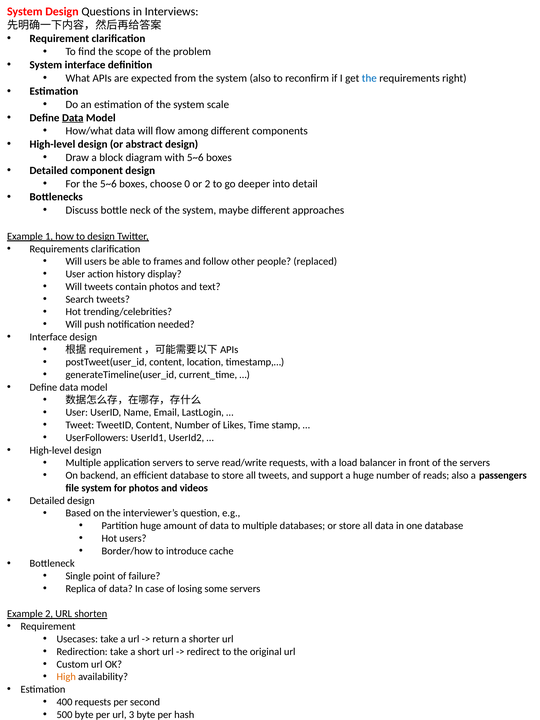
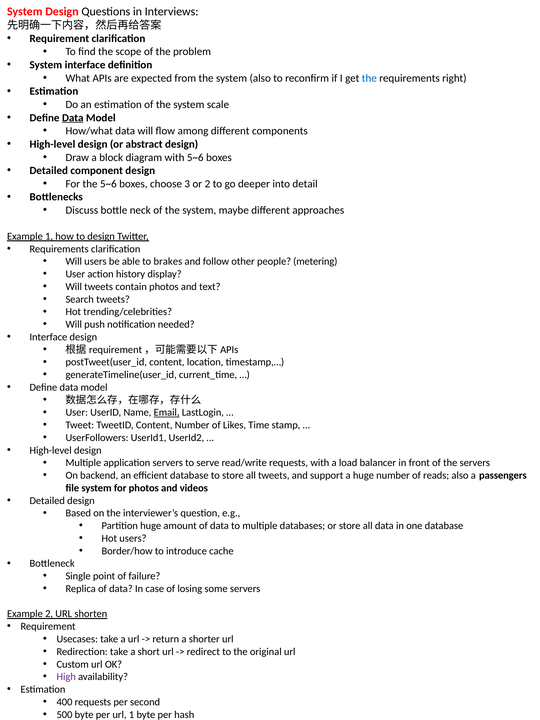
0: 0 -> 3
frames: frames -> brakes
replaced: replaced -> metering
Email underline: none -> present
High colour: orange -> purple
url 3: 3 -> 1
